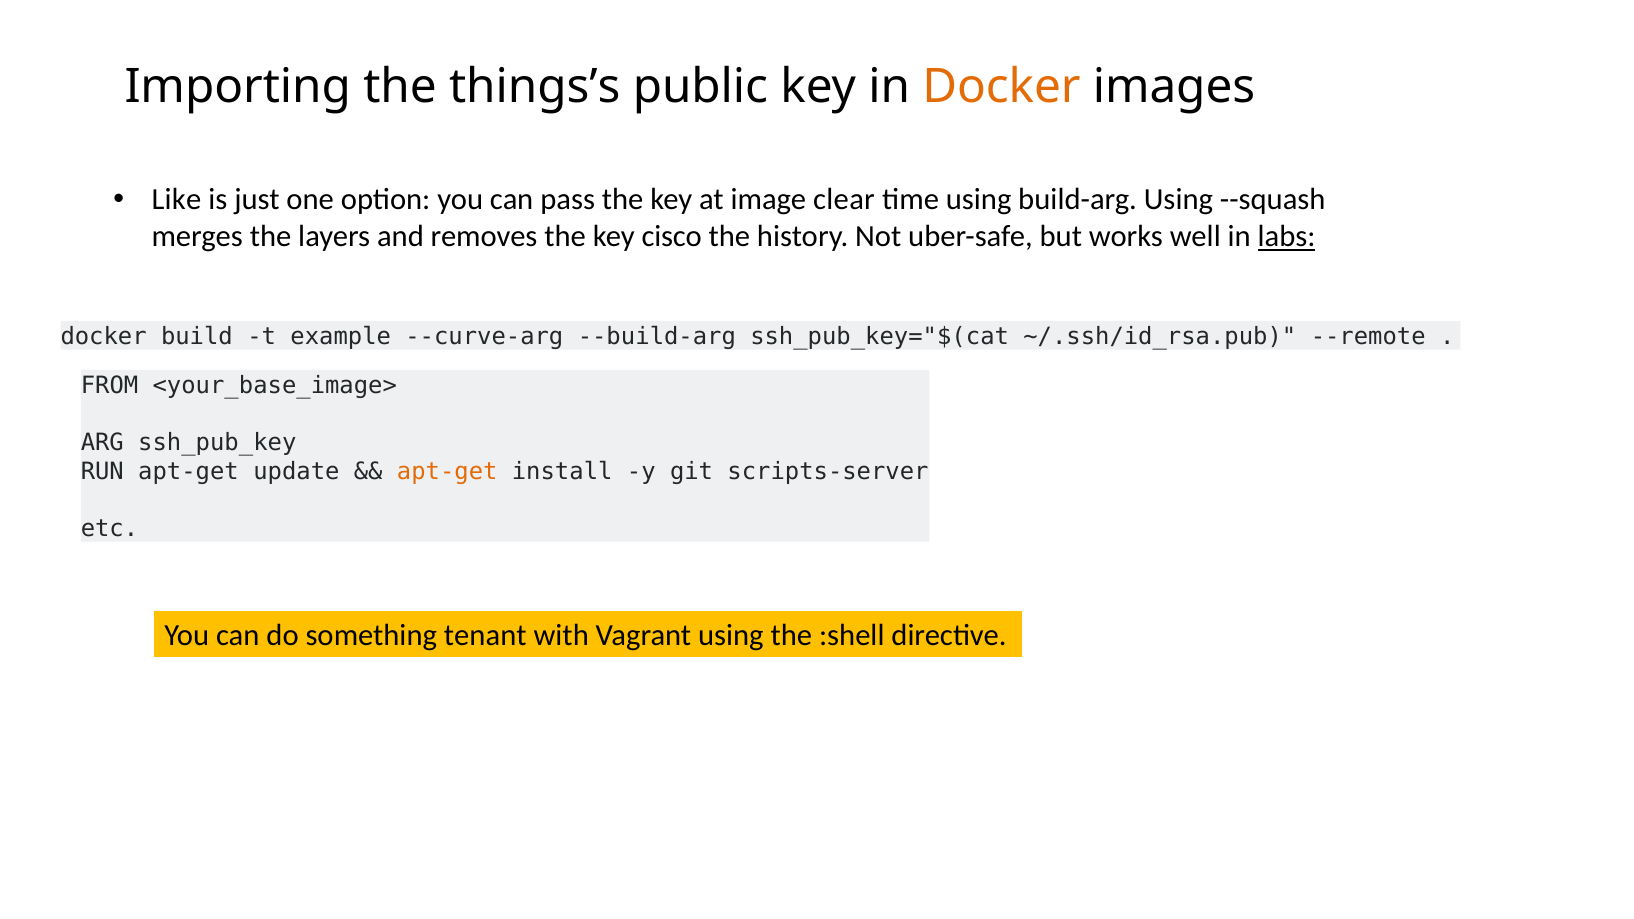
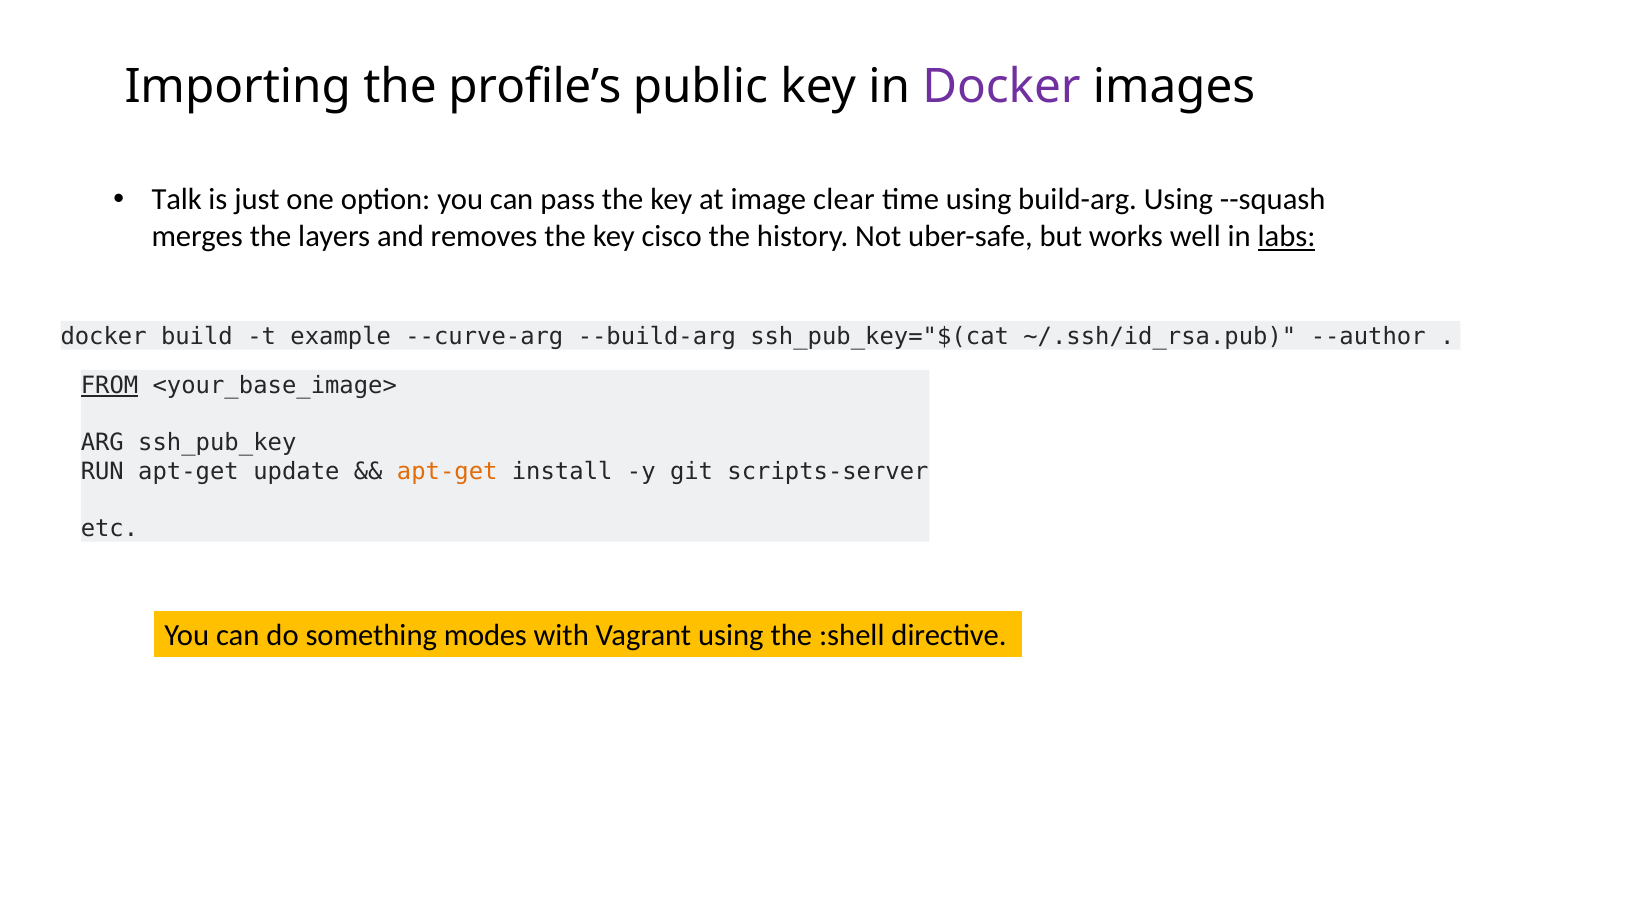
things’s: things’s -> profile’s
Docker at (1001, 87) colour: orange -> purple
Like: Like -> Talk
--remote: --remote -> --author
FROM underline: none -> present
tenant: tenant -> modes
